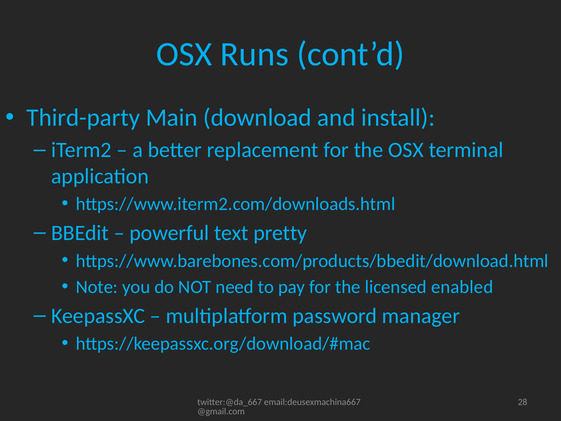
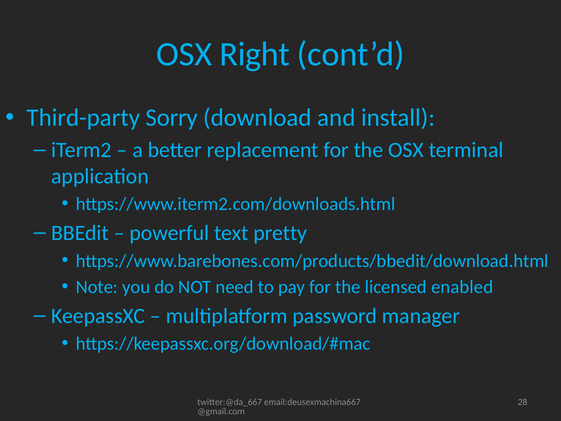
Runs: Runs -> Right
Main: Main -> Sorry
